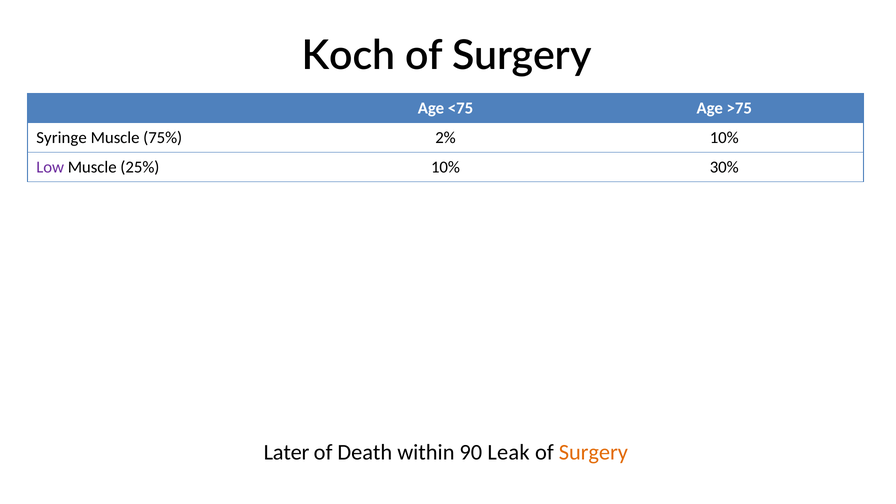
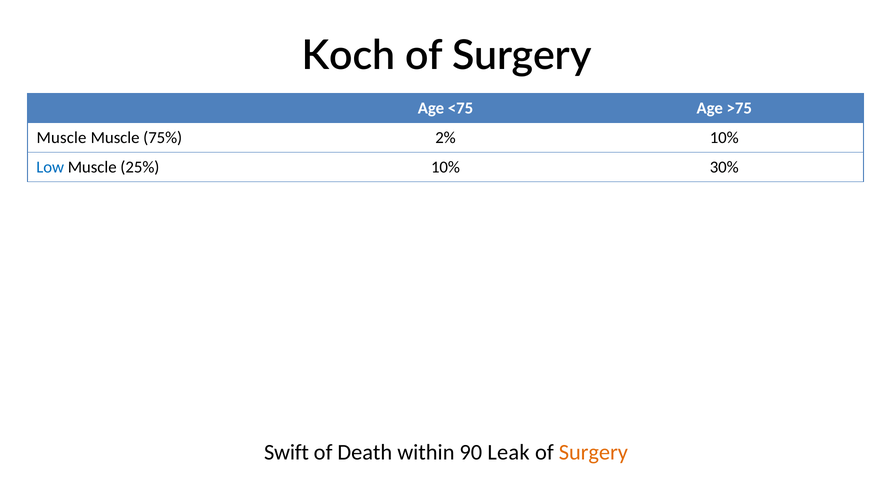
Syringe at (62, 138): Syringe -> Muscle
Low colour: purple -> blue
Later: Later -> Swift
